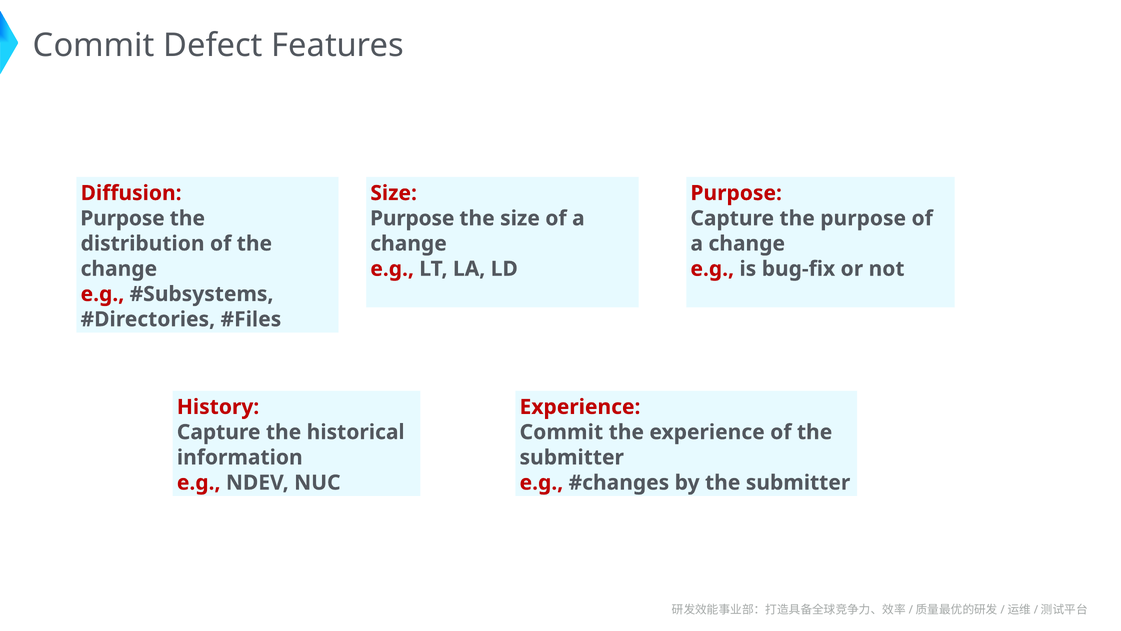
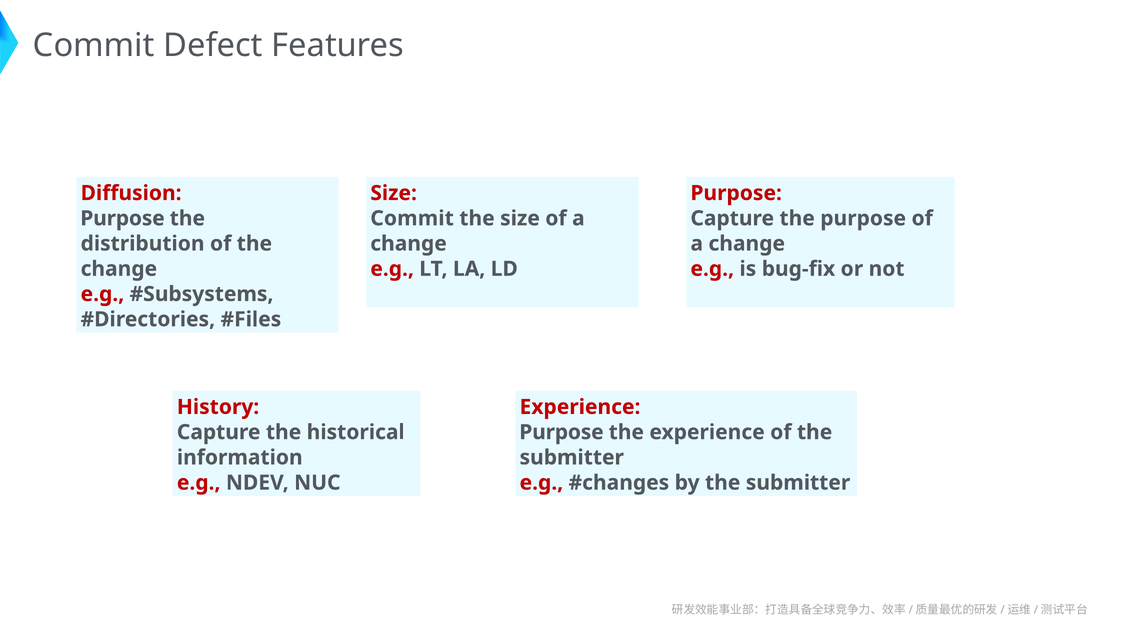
Purpose at (412, 218): Purpose -> Commit
Commit at (561, 432): Commit -> Purpose
